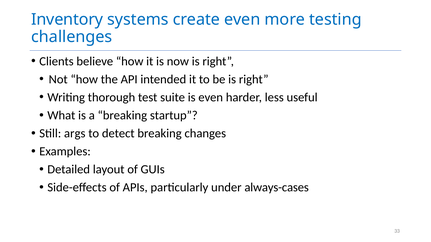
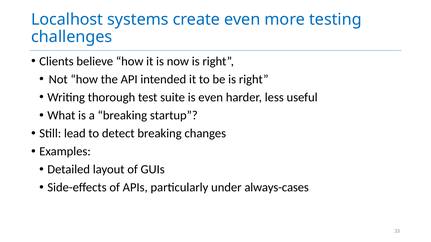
Inventory: Inventory -> Localhost
args: args -> lead
